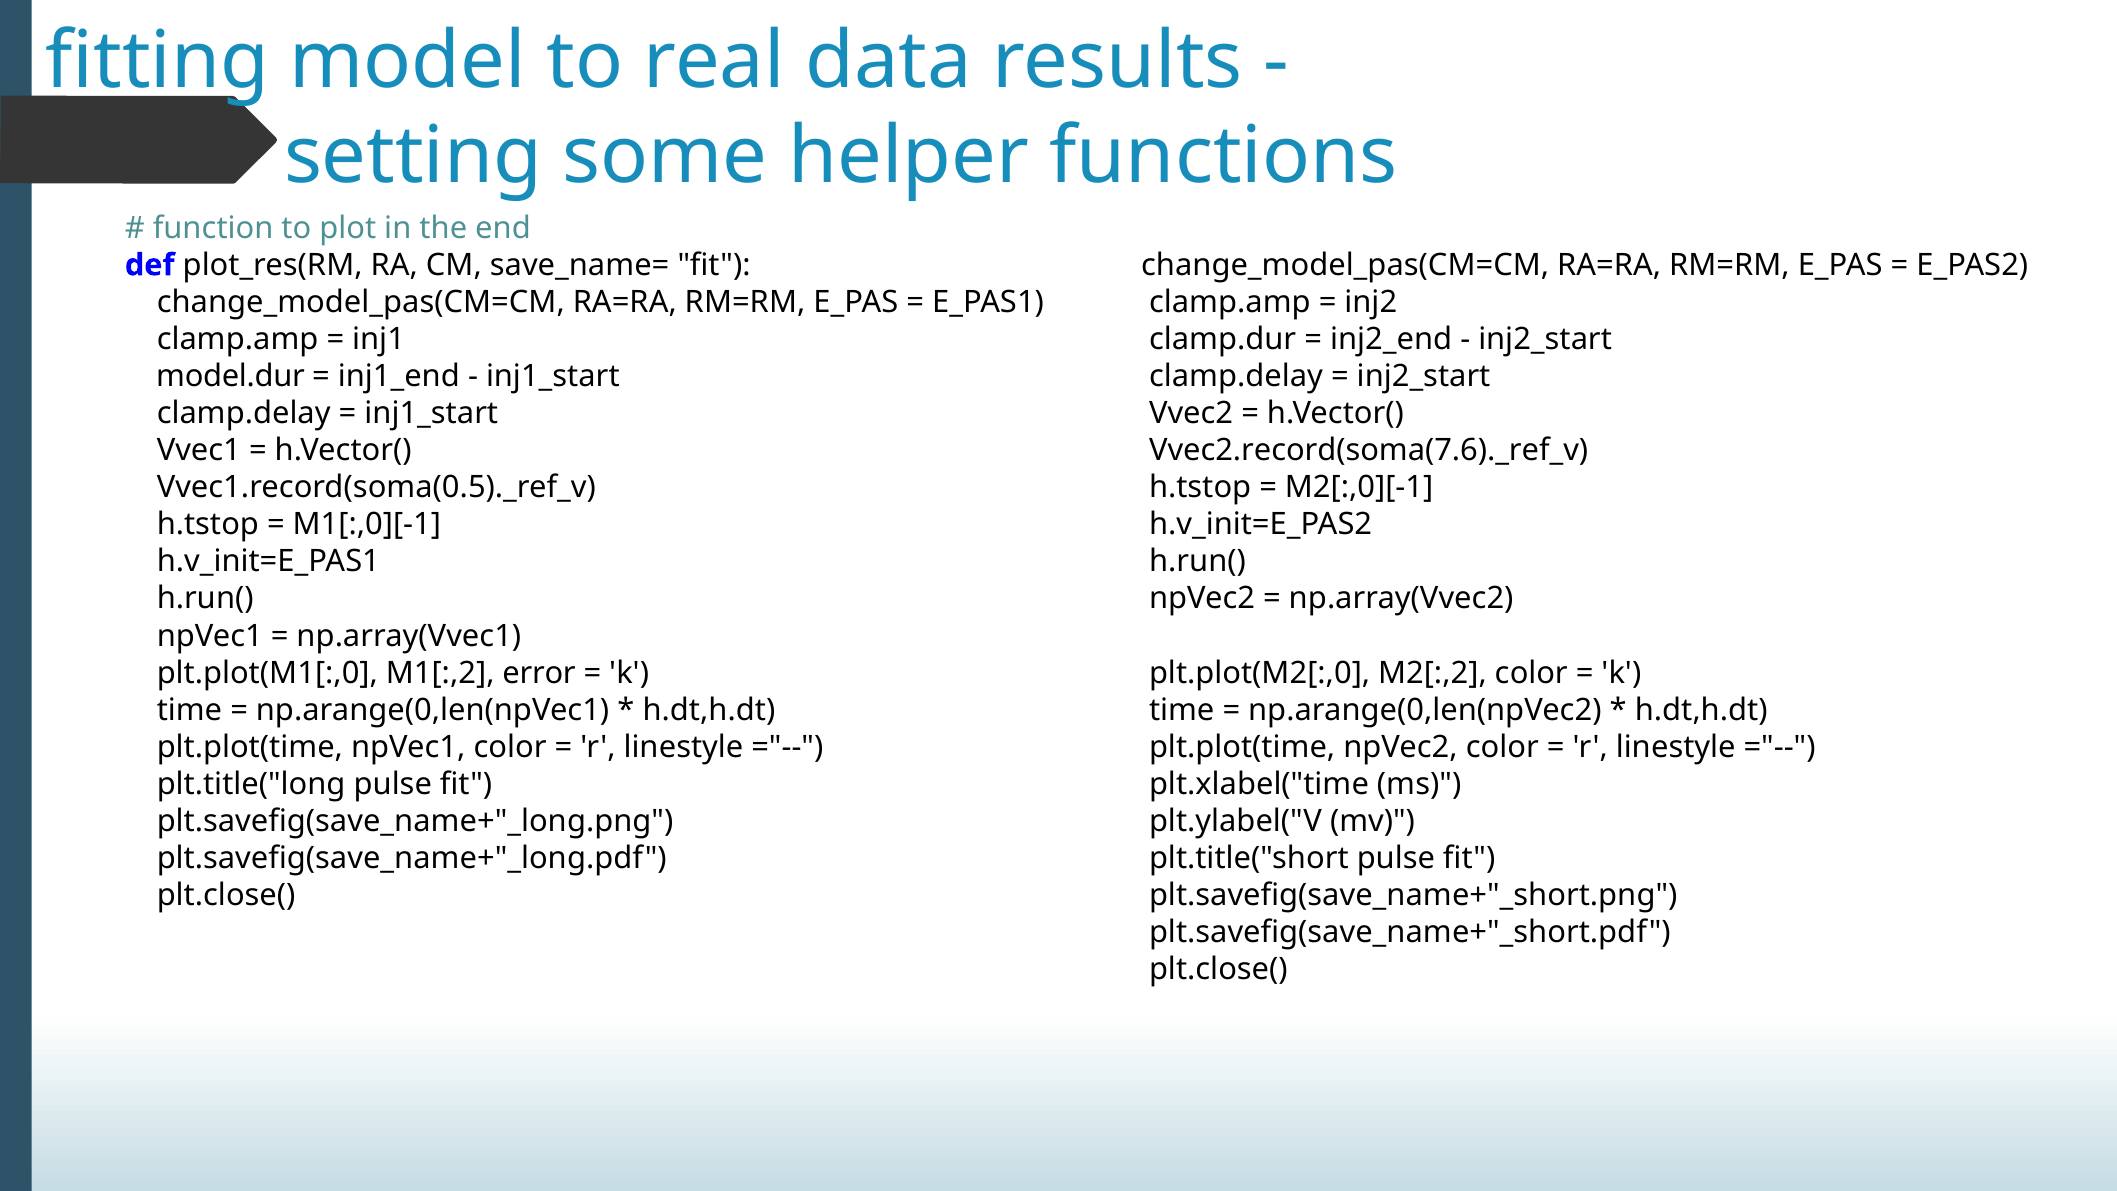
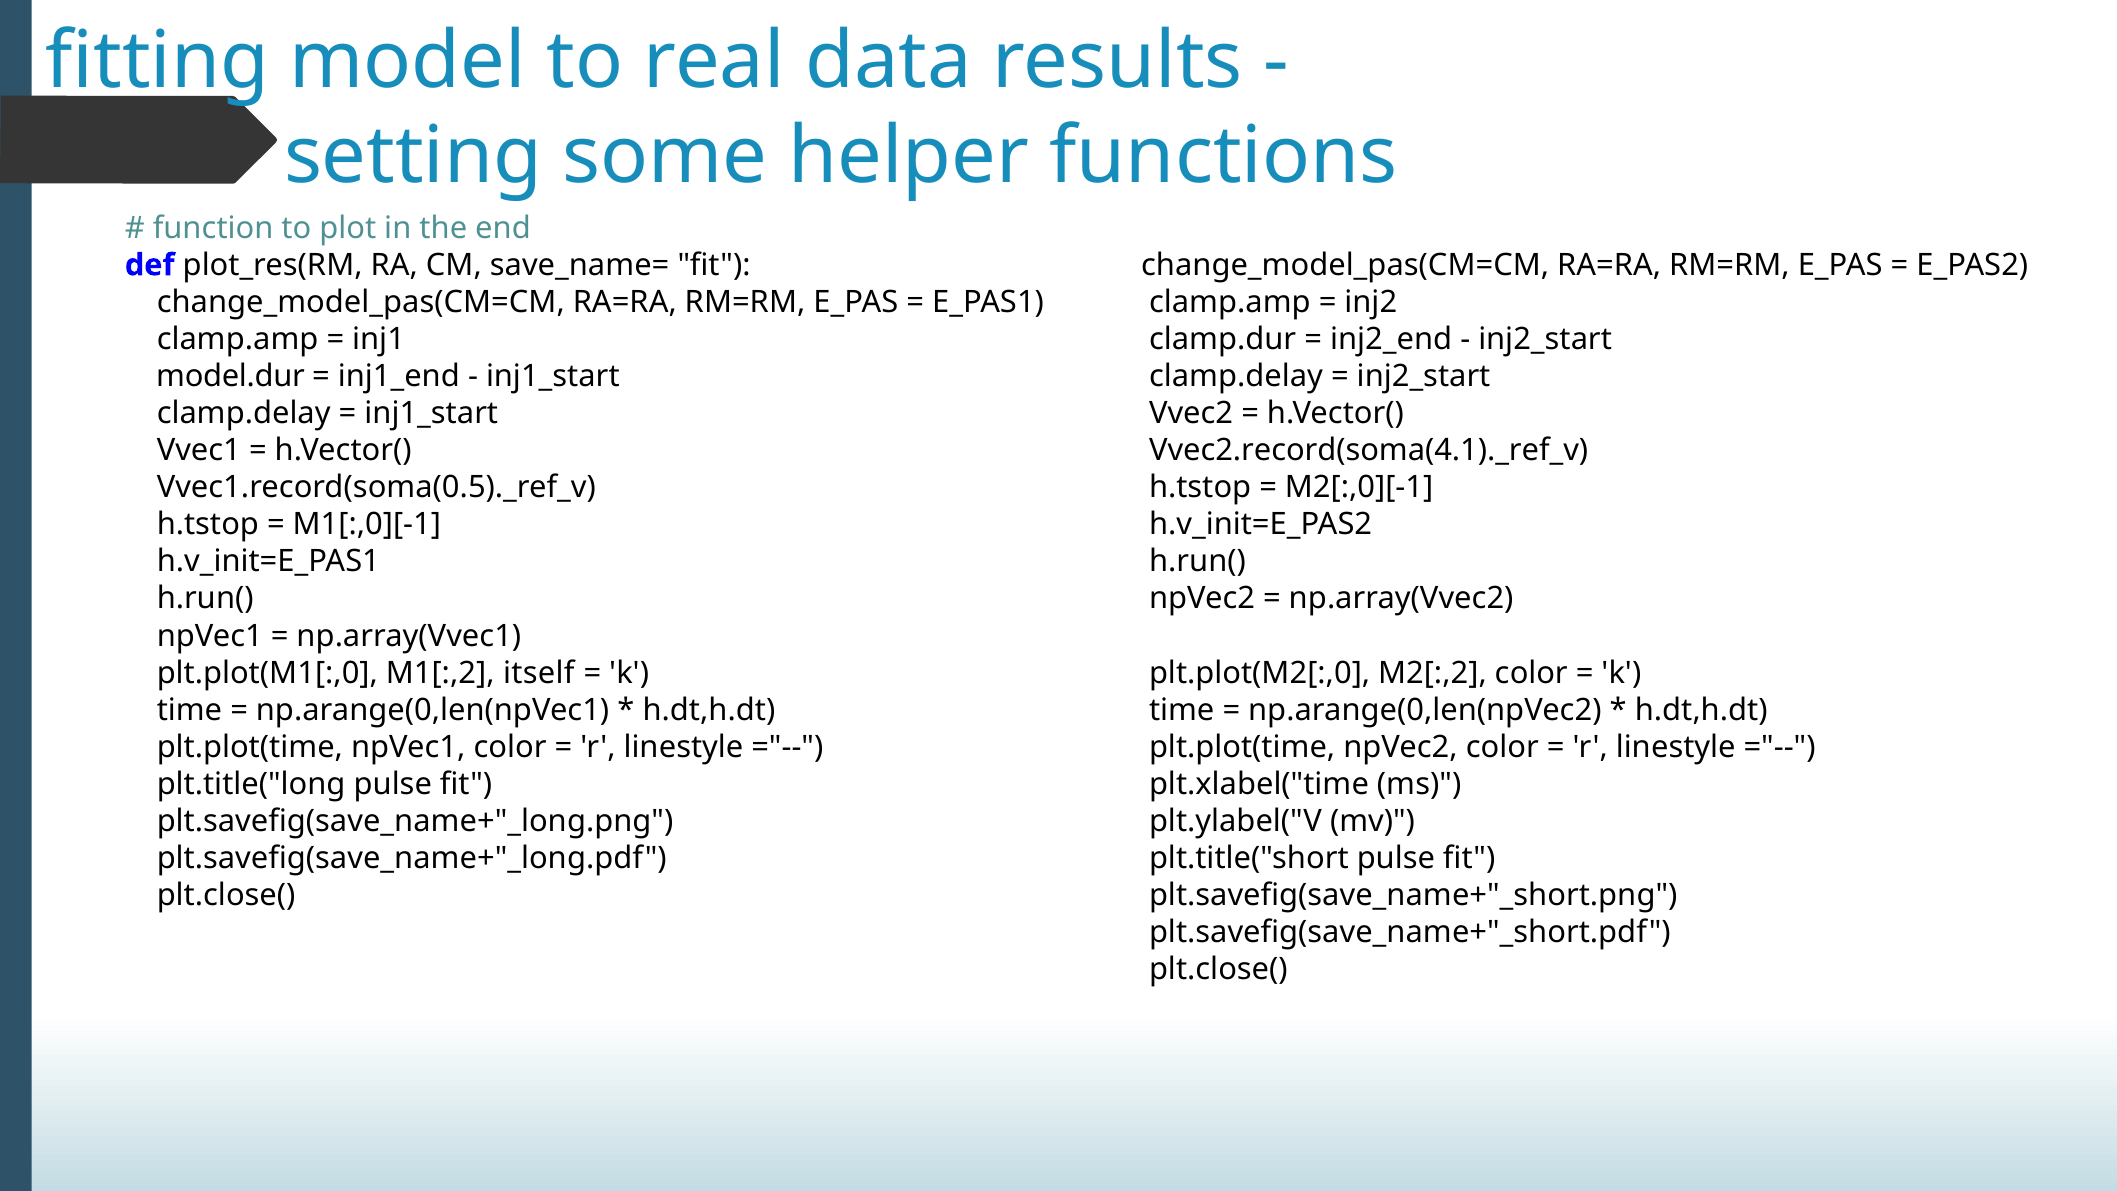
Vvec2.record(soma(7.6)._ref_v: Vvec2.record(soma(7.6)._ref_v -> Vvec2.record(soma(4.1)._ref_v
error: error -> itself
